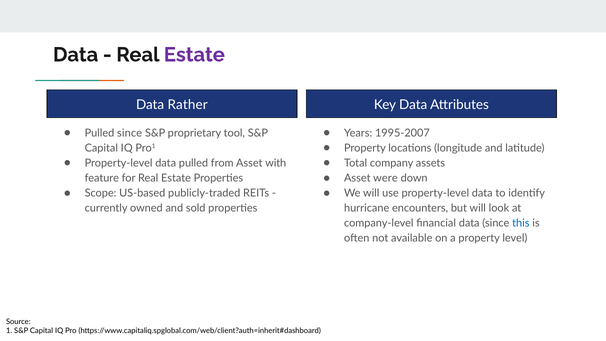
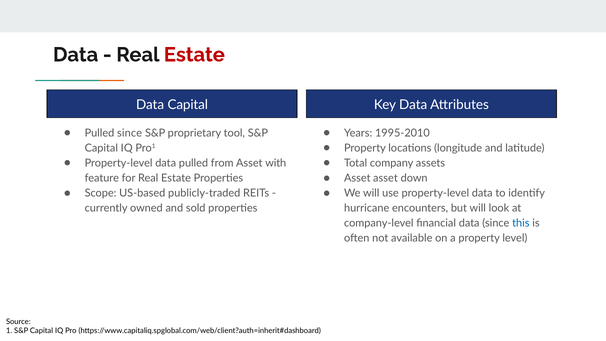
Estate at (194, 55) colour: purple -> red
Data Rather: Rather -> Capital
1995-2007: 1995-2007 -> 1995-2010
Asset were: were -> asset
